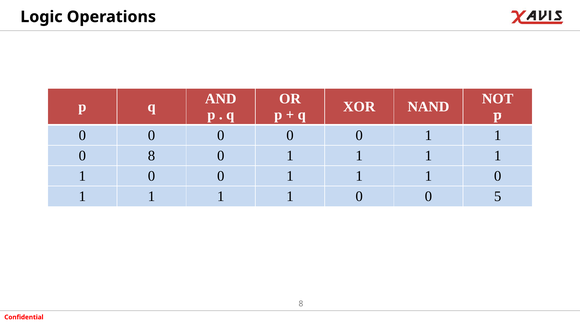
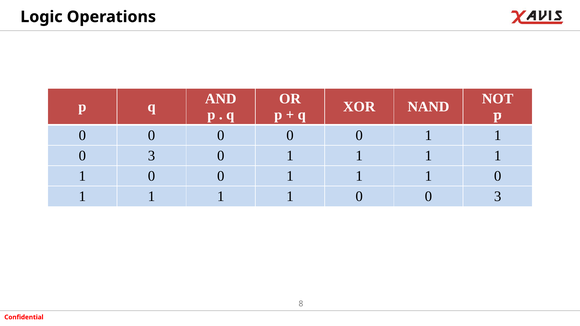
8 at (152, 156): 8 -> 3
0 0 5: 5 -> 3
